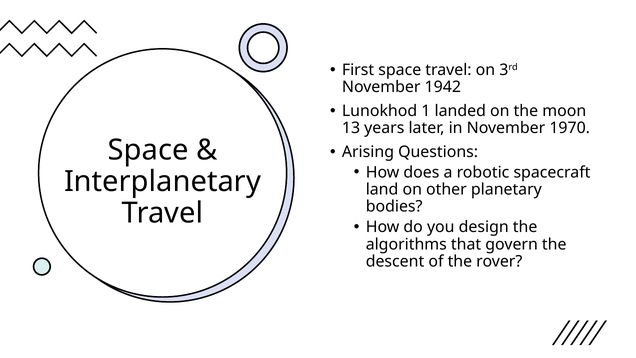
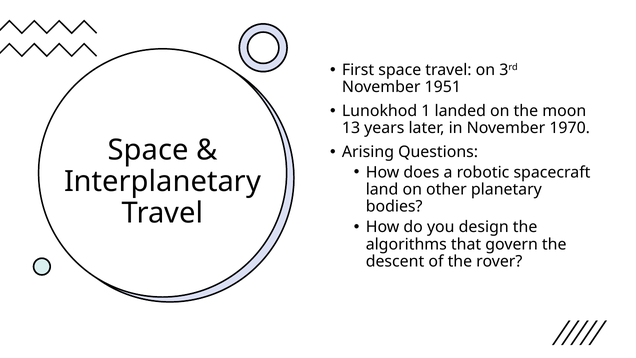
1942: 1942 -> 1951
